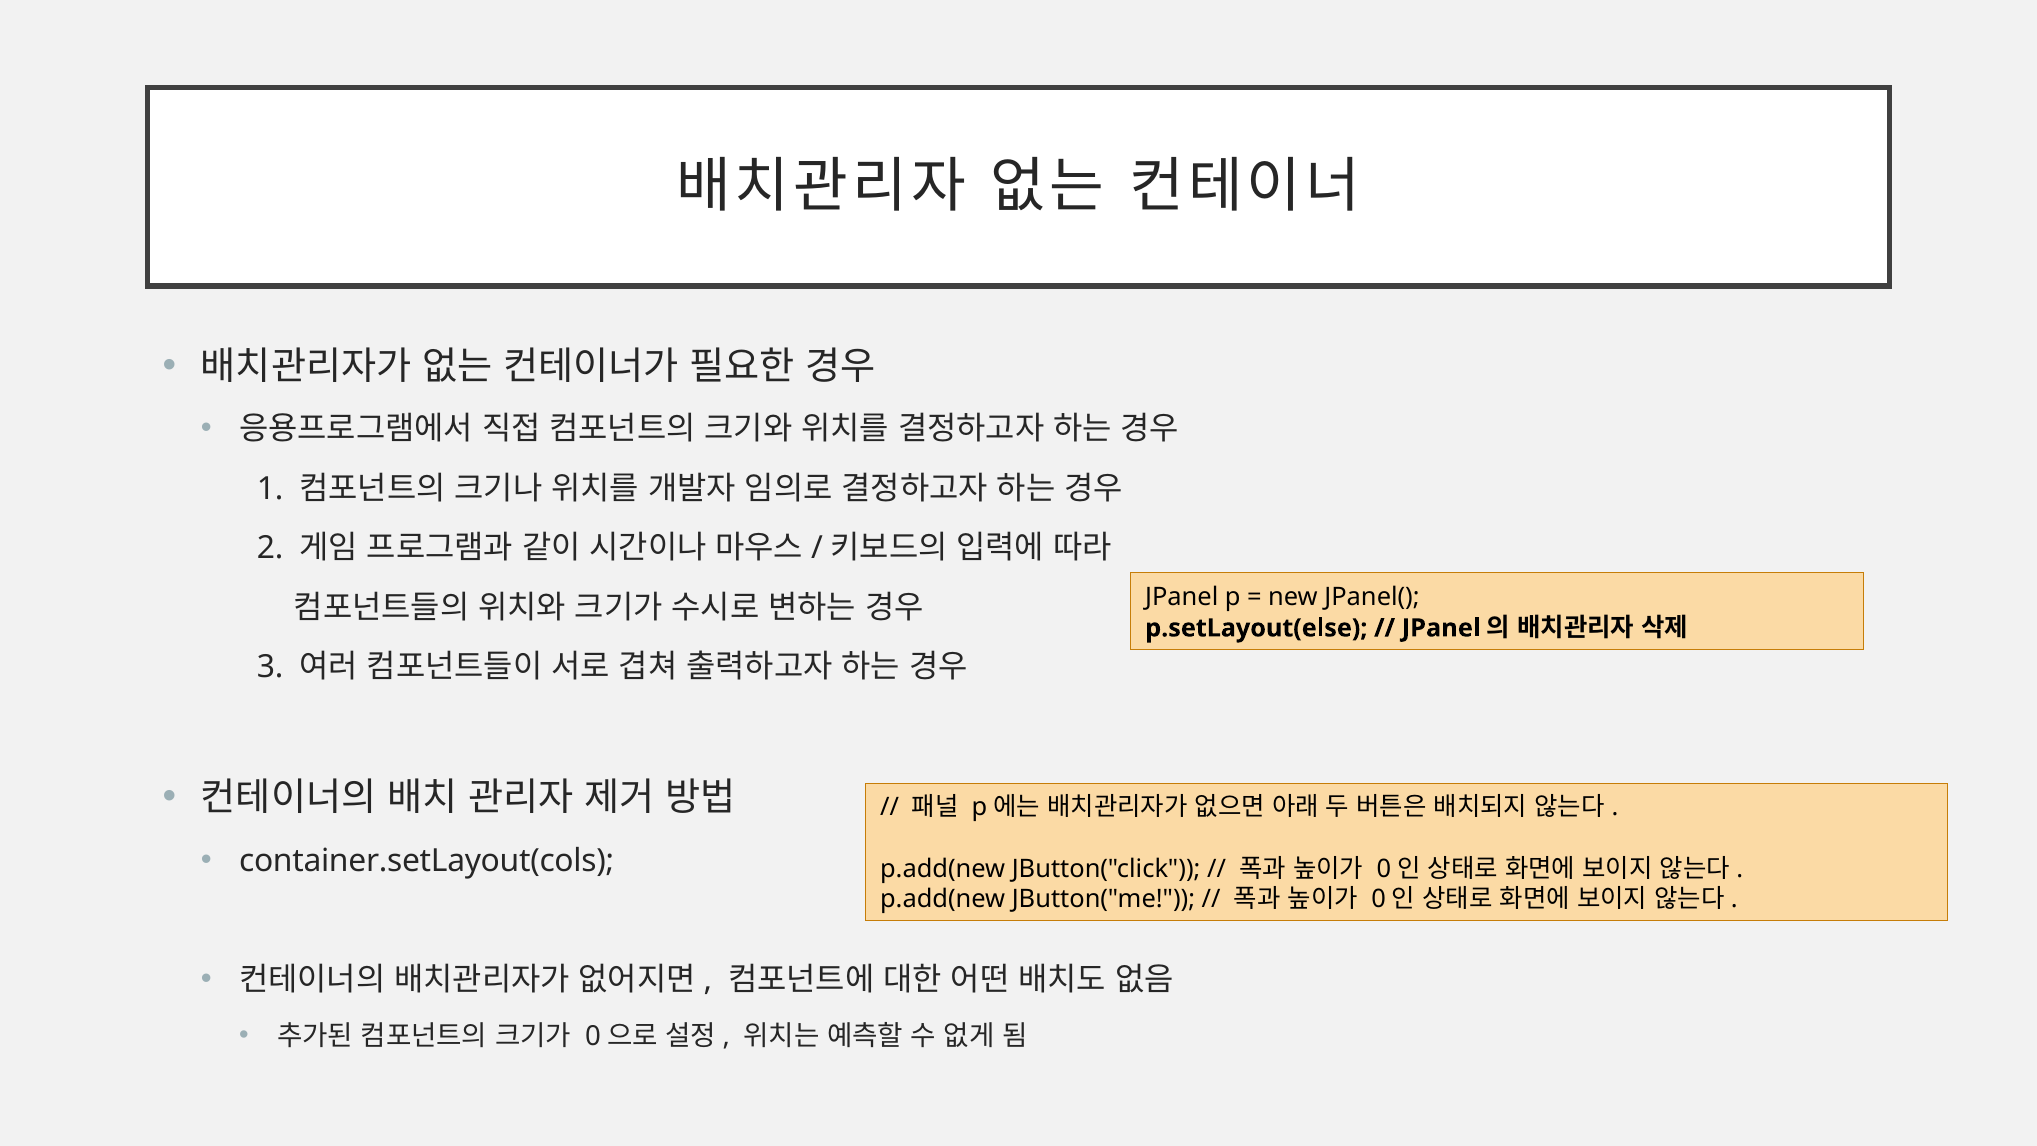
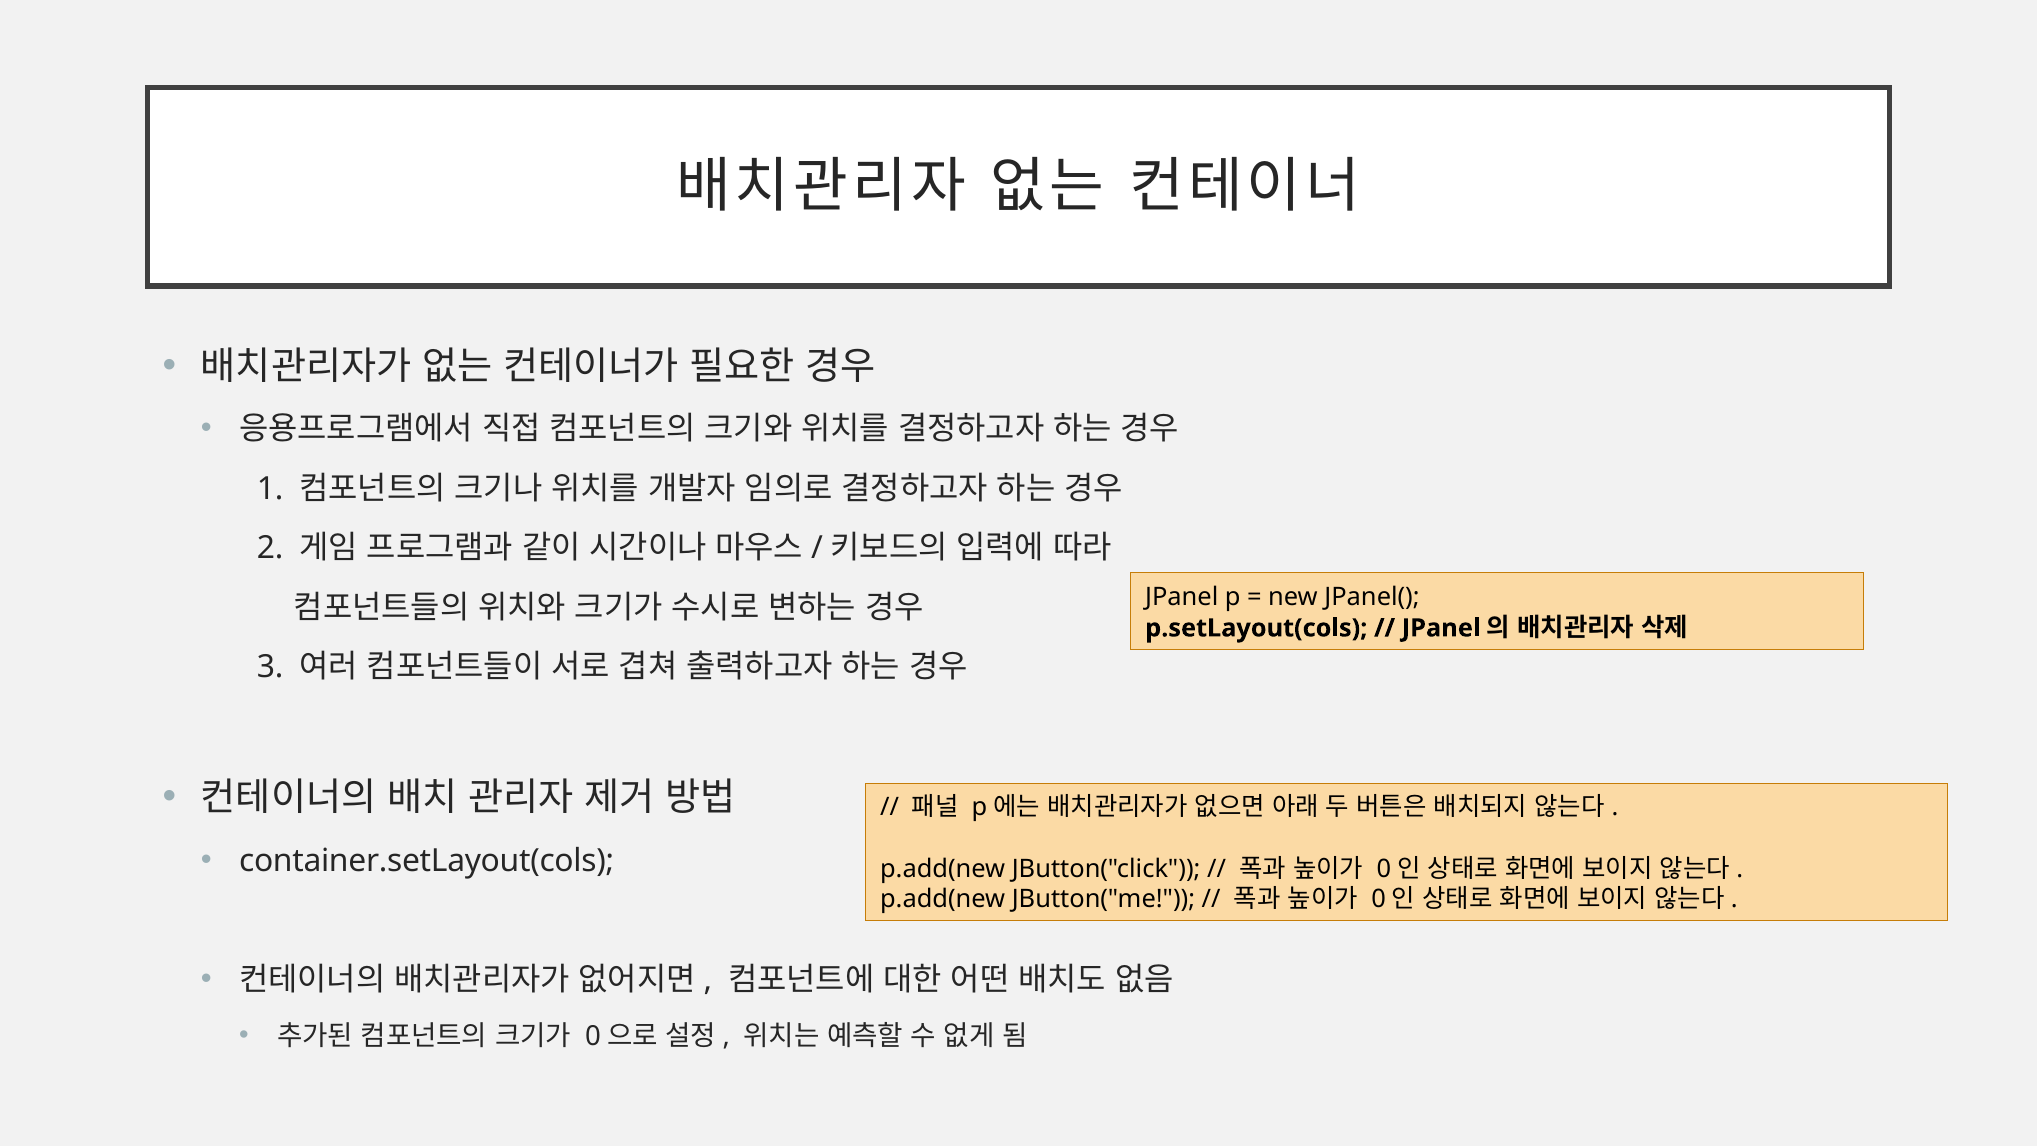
p.setLayout(else: p.setLayout(else -> p.setLayout(cols
